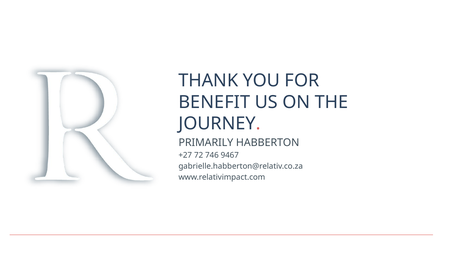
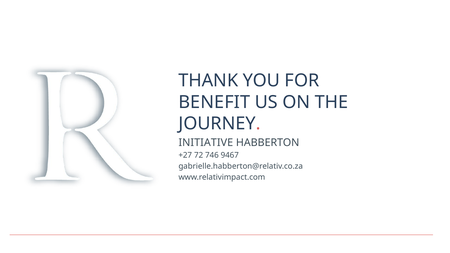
PRIMARILY: PRIMARILY -> INITIATIVE
